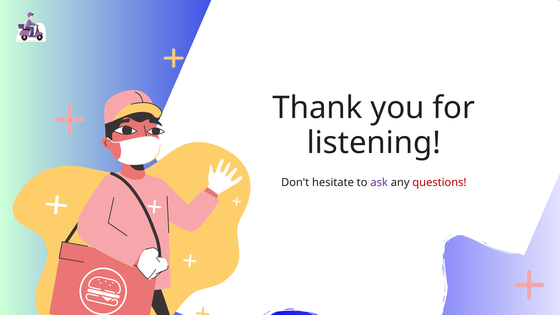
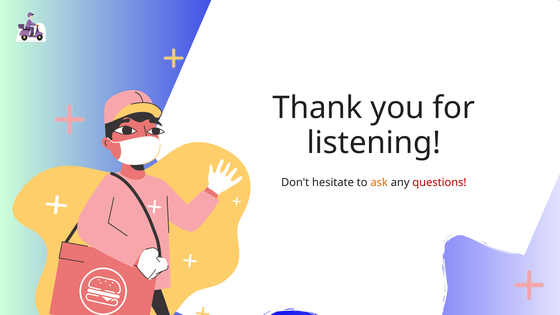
ask colour: purple -> orange
